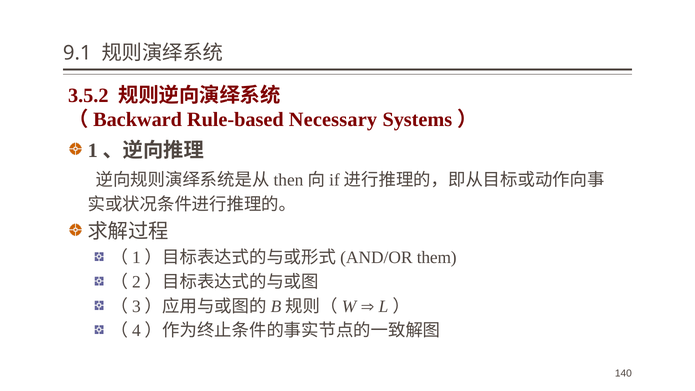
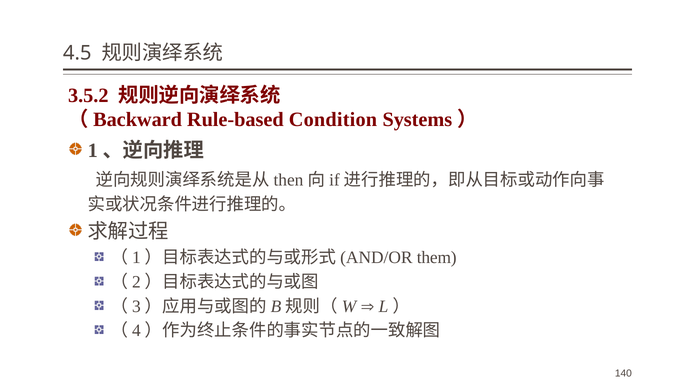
9.1: 9.1 -> 4.5
Necessary: Necessary -> Condition
